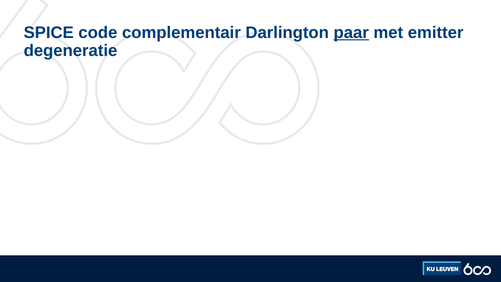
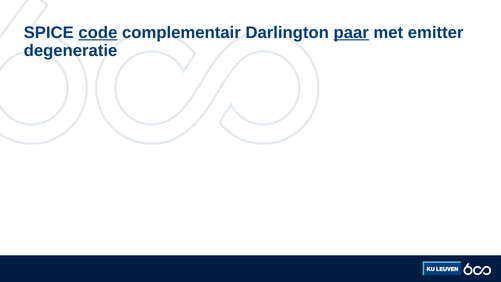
code underline: none -> present
